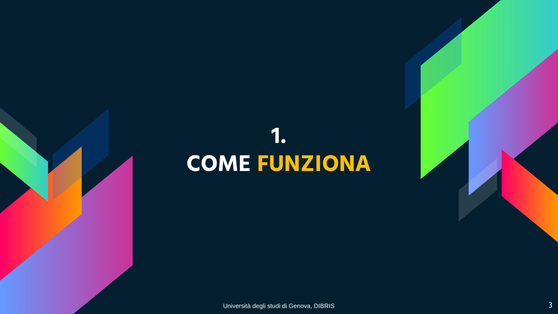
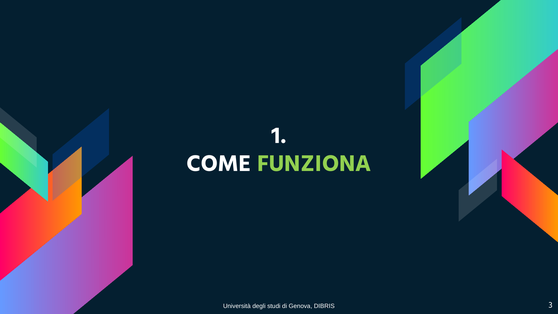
FUNZIONA colour: yellow -> light green
